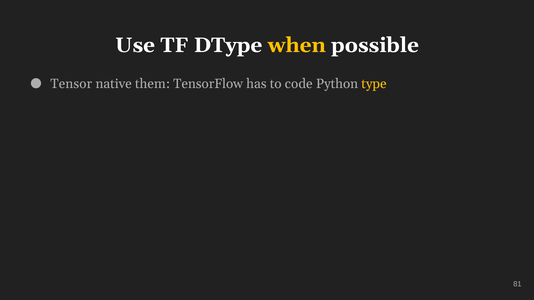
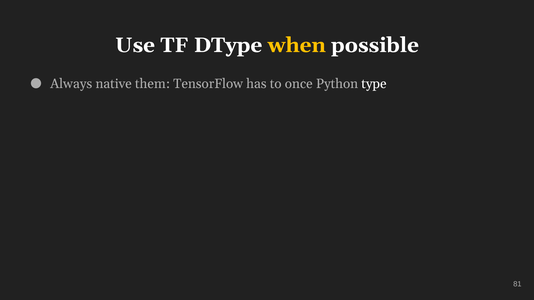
Tensor: Tensor -> Always
code: code -> once
type colour: yellow -> white
